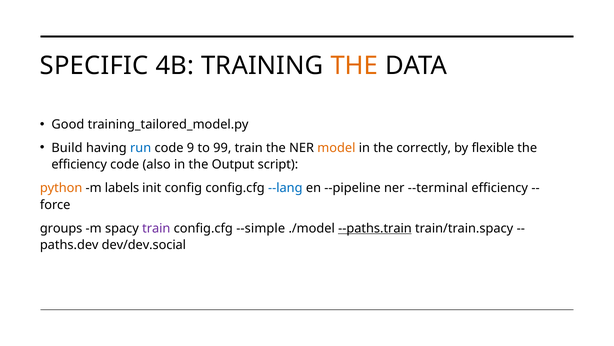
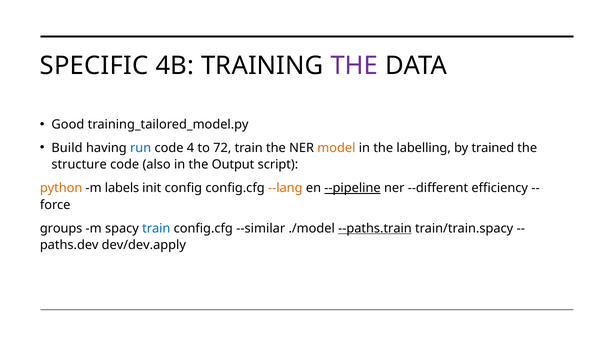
THE at (354, 65) colour: orange -> purple
9: 9 -> 4
99: 99 -> 72
correctly: correctly -> labelling
flexible: flexible -> trained
efficiency at (79, 164): efficiency -> structure
--lang colour: blue -> orange
--pipeline underline: none -> present
--terminal: --terminal -> --different
train at (156, 228) colour: purple -> blue
--simple: --simple -> --similar
dev/dev.social: dev/dev.social -> dev/dev.apply
